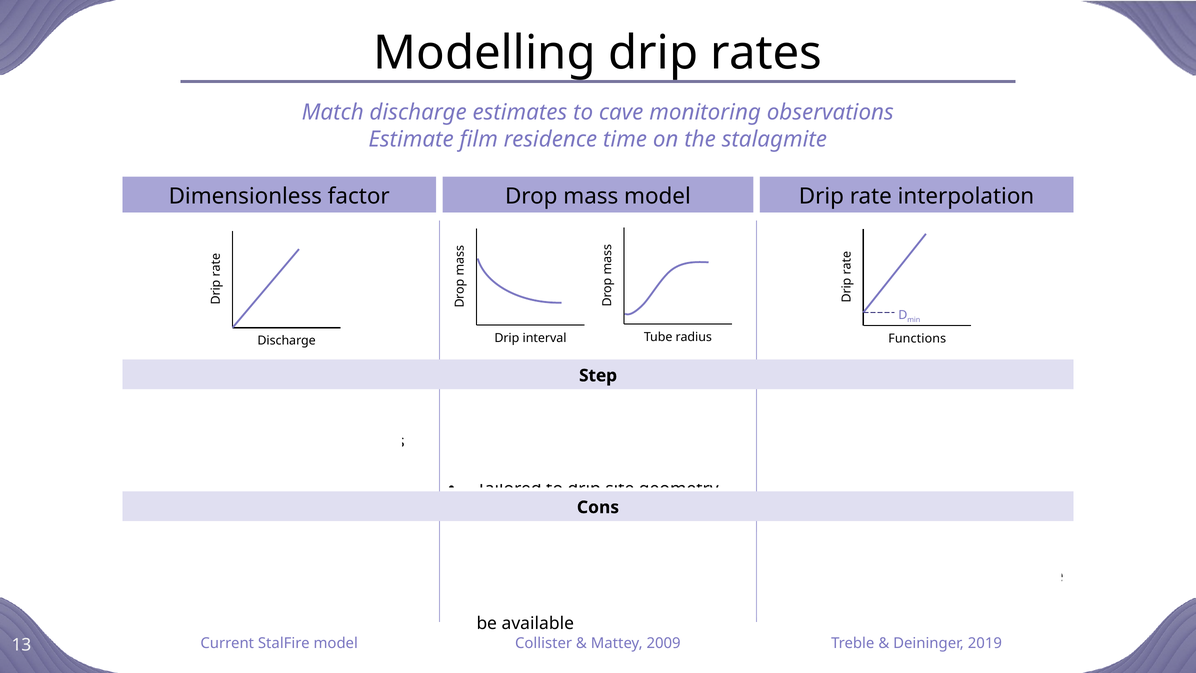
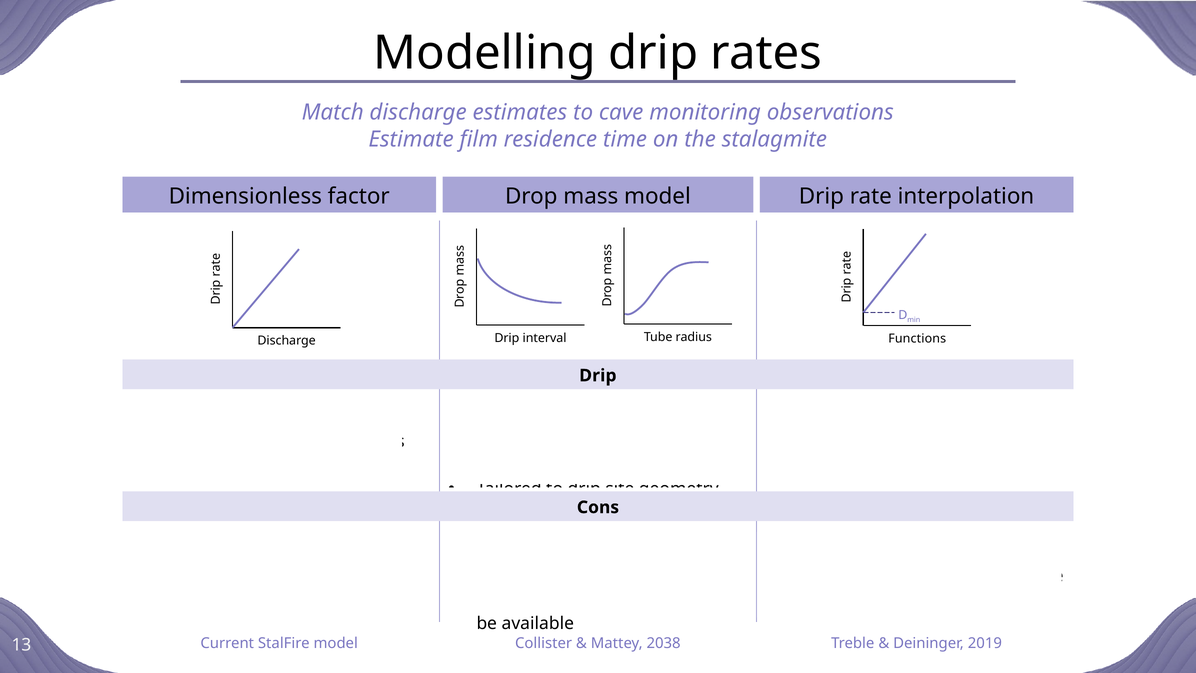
Step at (598, 375): Step -> Drip
2009: 2009 -> 2038
